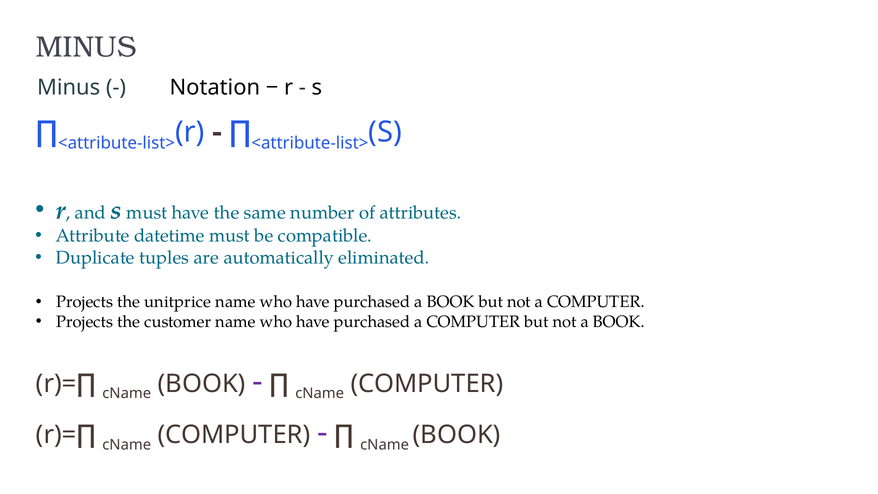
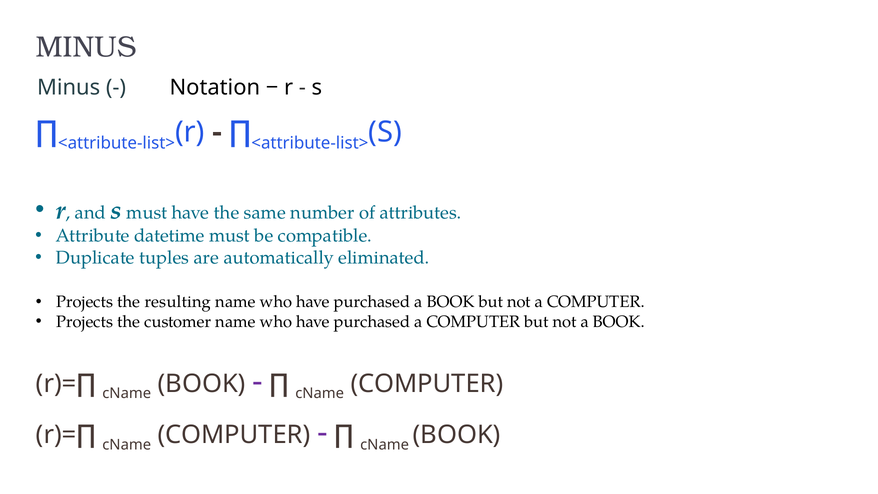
unitprice: unitprice -> resulting
